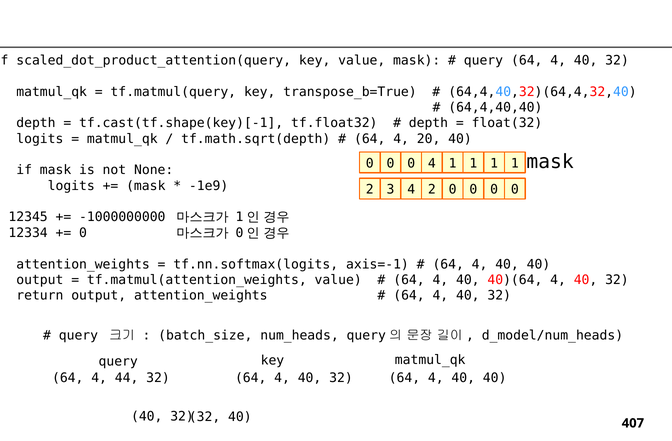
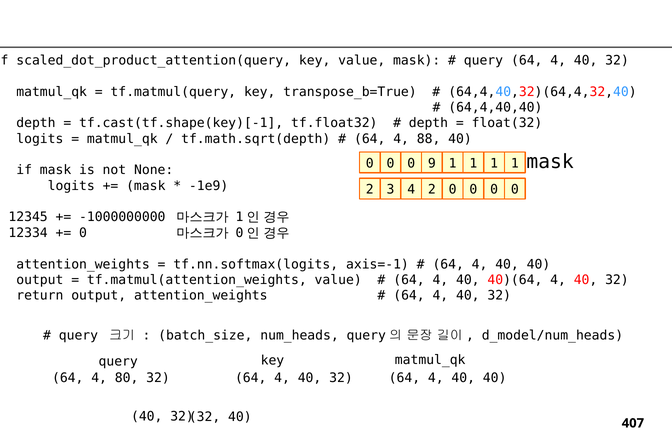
20: 20 -> 88
0 4: 4 -> 9
44: 44 -> 80
